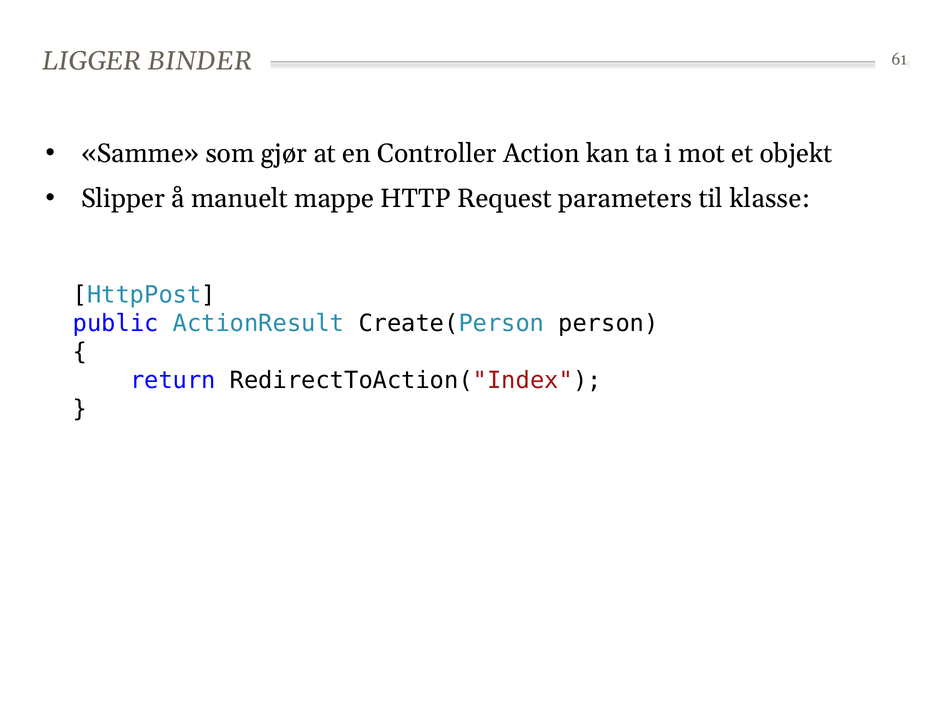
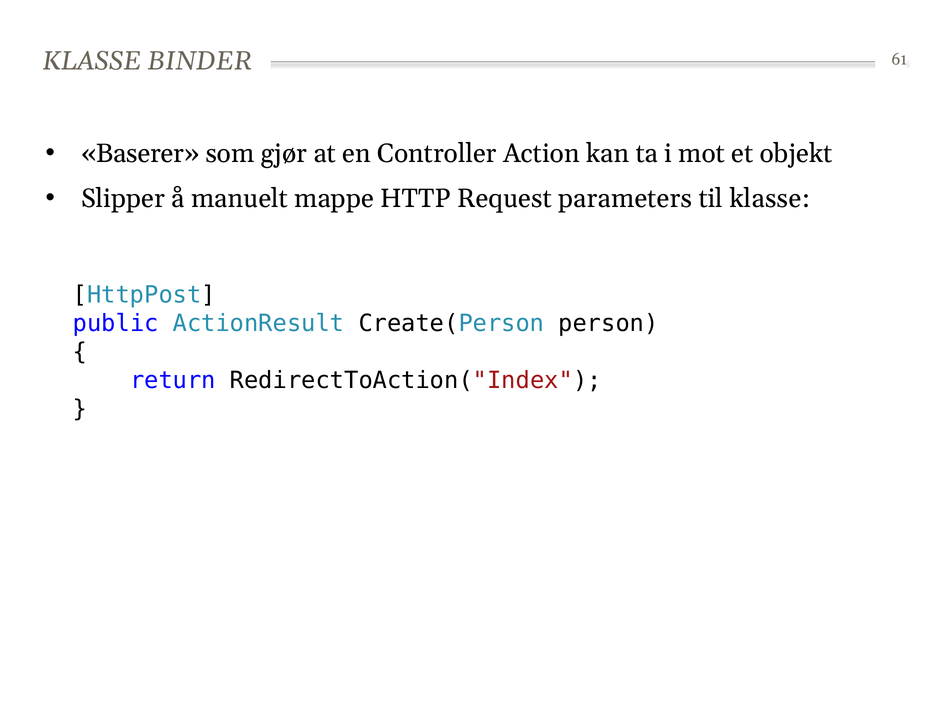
LIGGER at (92, 61): LIGGER -> KLASSE
Samme: Samme -> Baserer
